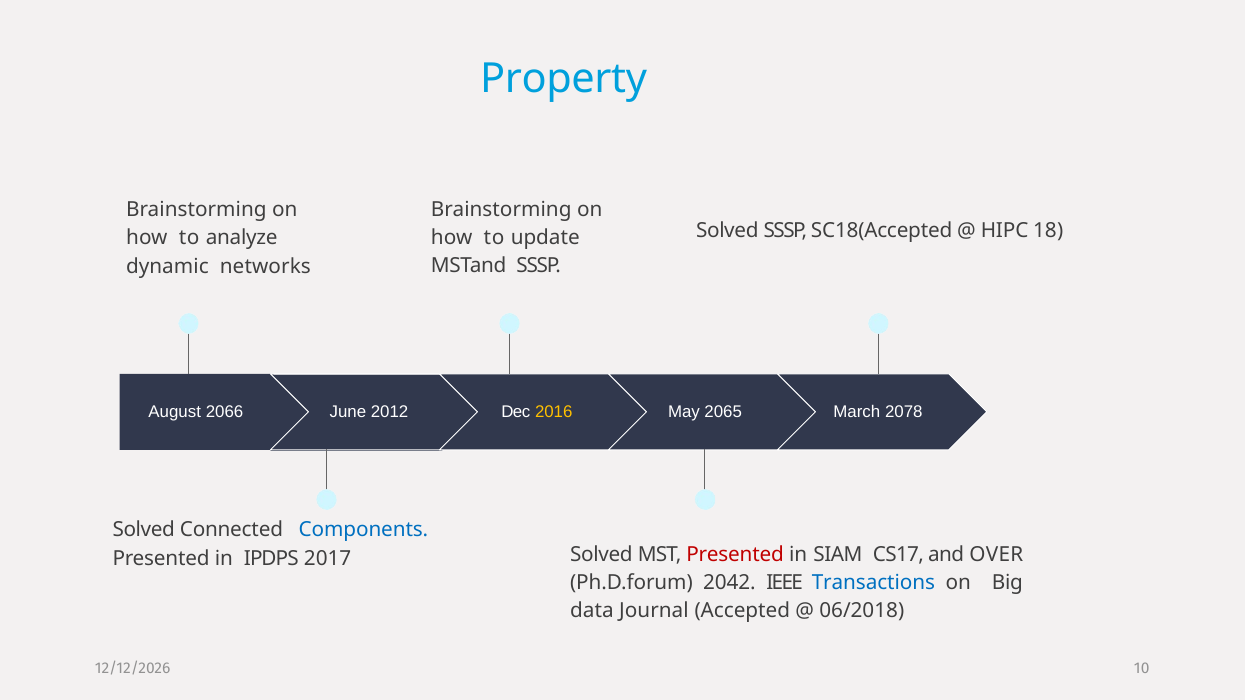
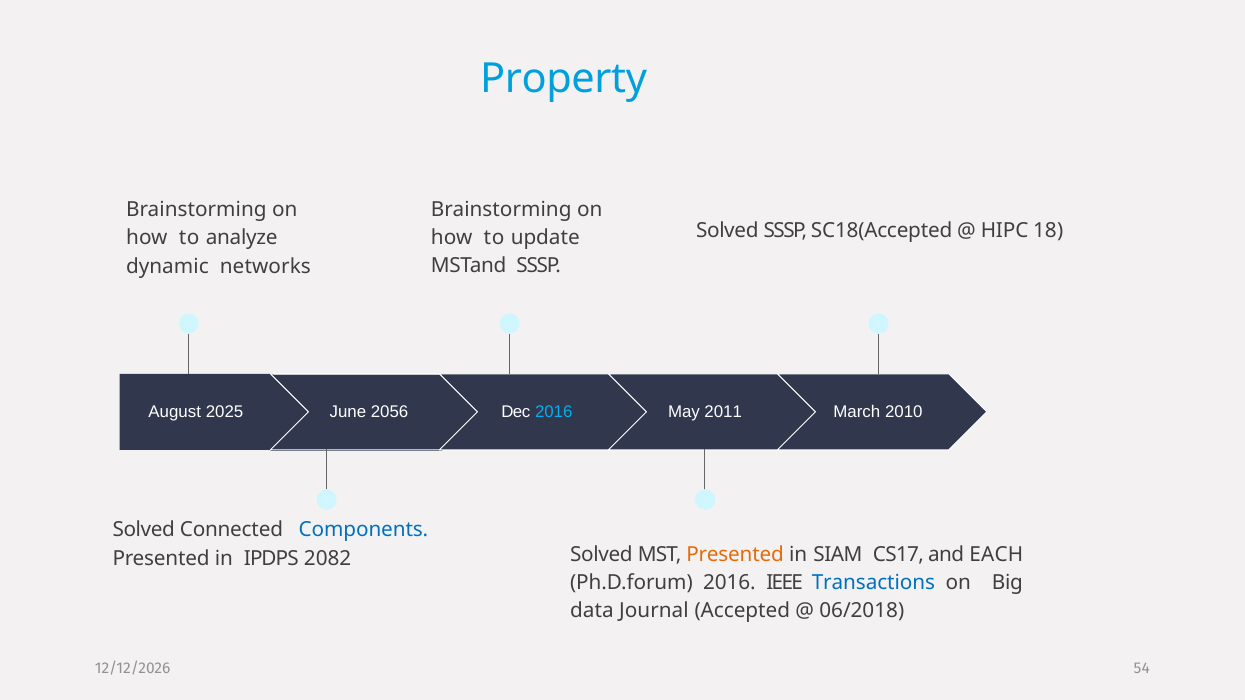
2066: 2066 -> 2025
2012: 2012 -> 2056
2016 at (554, 412) colour: yellow -> light blue
2065: 2065 -> 2011
2078: 2078 -> 2010
Presented at (735, 555) colour: red -> orange
OVER: OVER -> EACH
2017: 2017 -> 2082
Ph.D.forum 2042: 2042 -> 2016
10: 10 -> 54
